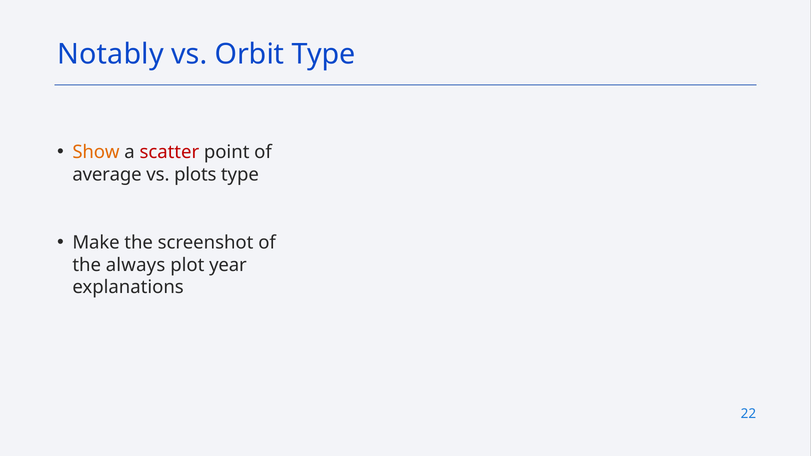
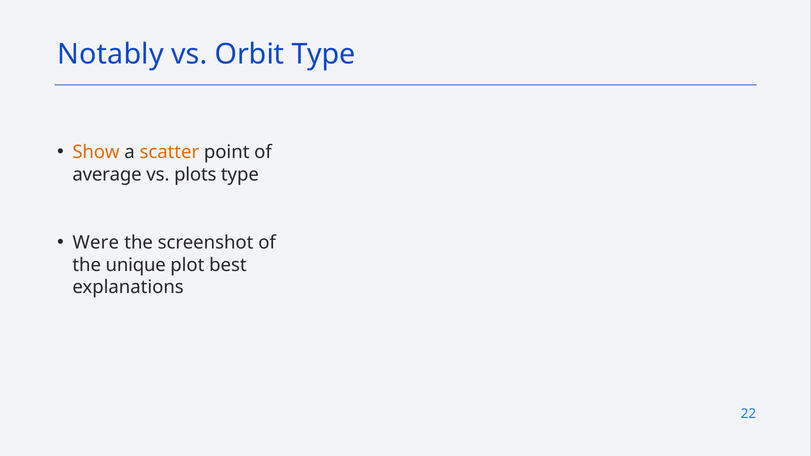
scatter colour: red -> orange
Make: Make -> Were
always: always -> unique
year: year -> best
